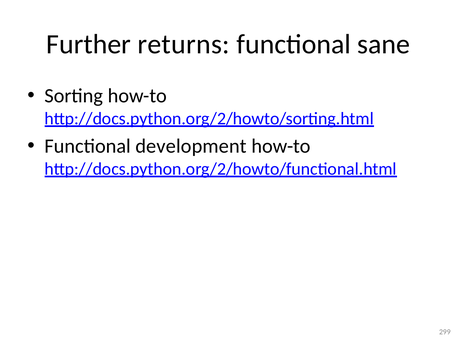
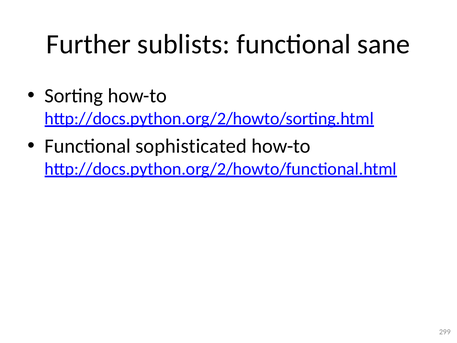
returns: returns -> sublists
development: development -> sophisticated
